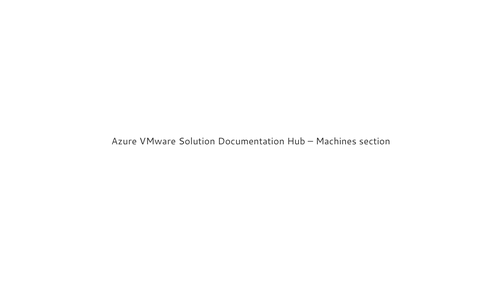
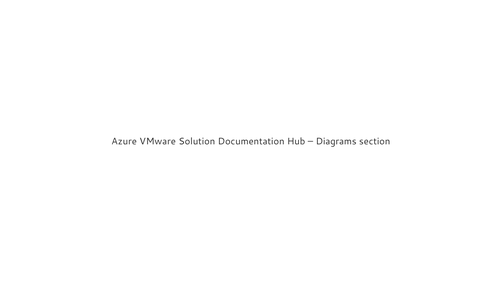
Machines: Machines -> Diagrams
